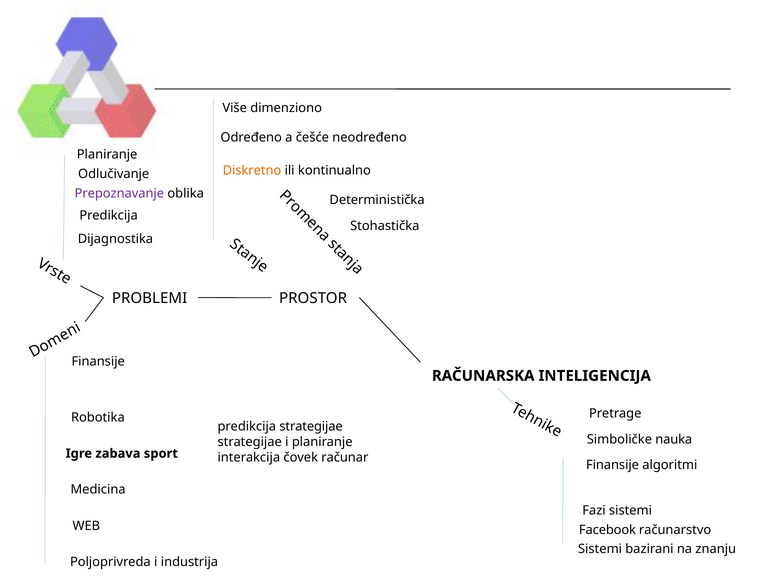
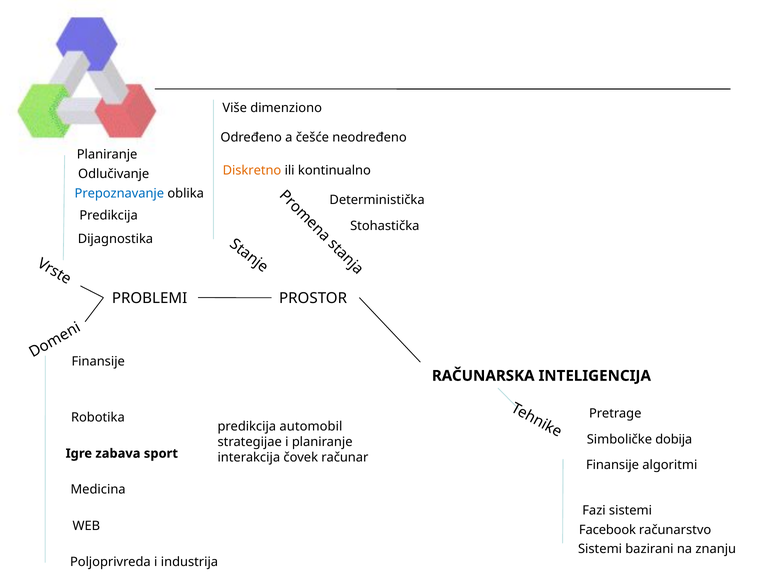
Prepoznavanje colour: purple -> blue
predikcija strategijae: strategijae -> automobil
nauka: nauka -> dobija
